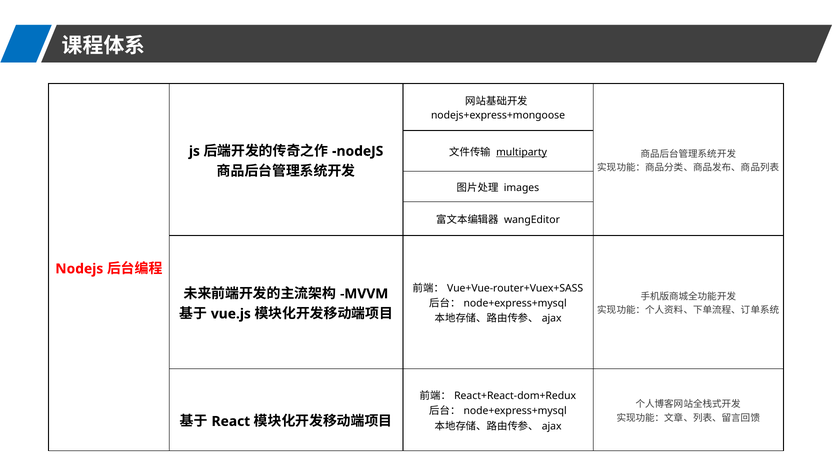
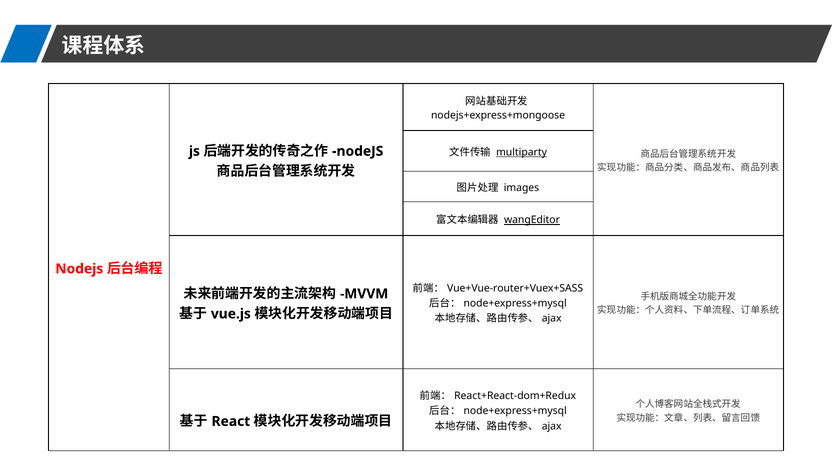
wangEditor underline: none -> present
